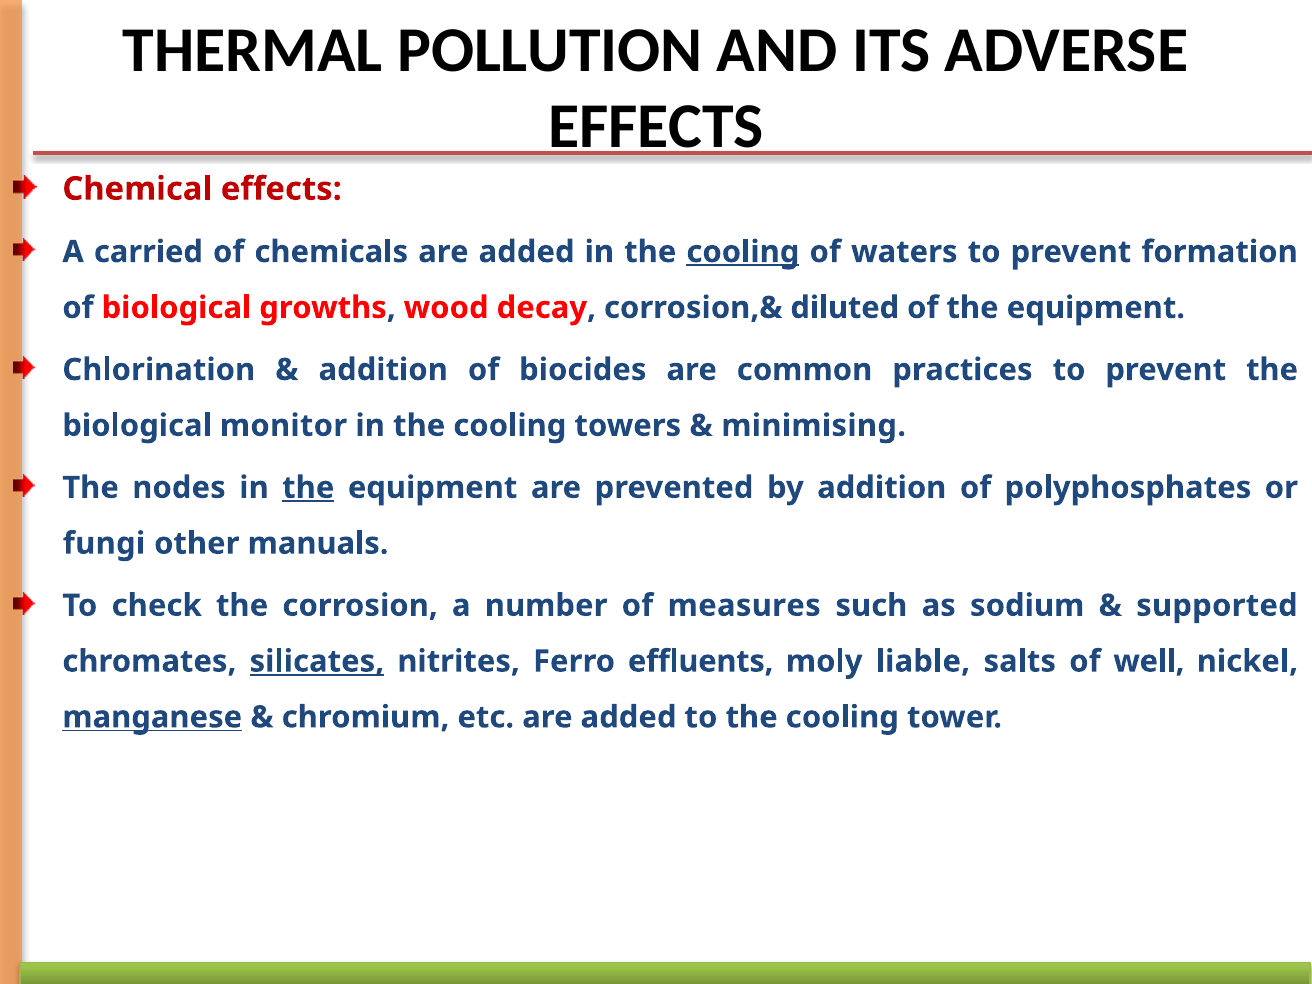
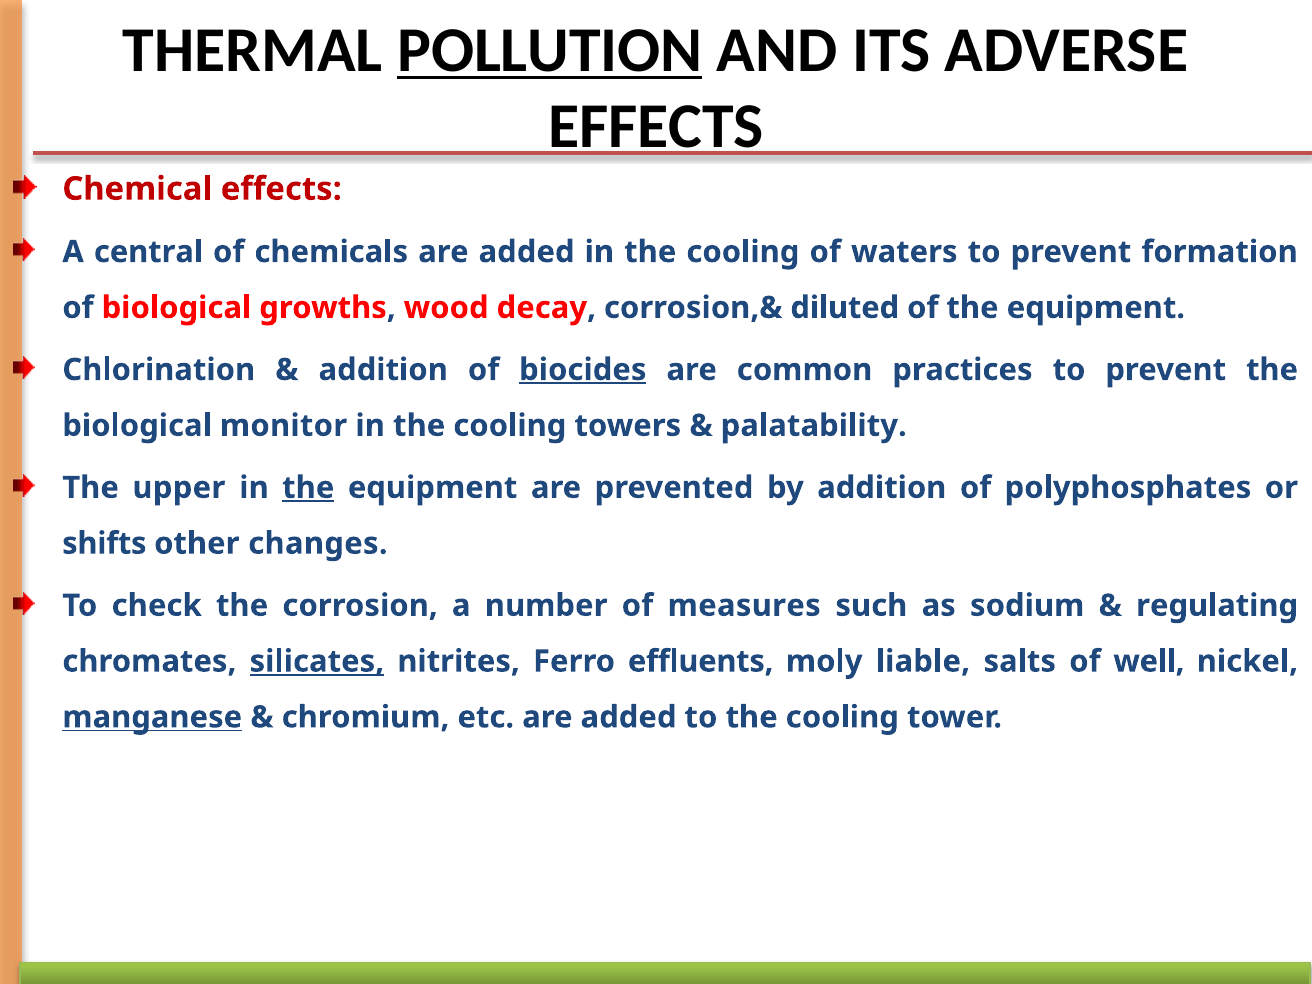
POLLUTION underline: none -> present
carried: carried -> central
cooling at (743, 252) underline: present -> none
biocides underline: none -> present
minimising: minimising -> palatability
nodes: nodes -> upper
fungi: fungi -> shifts
manuals: manuals -> changes
supported: supported -> regulating
